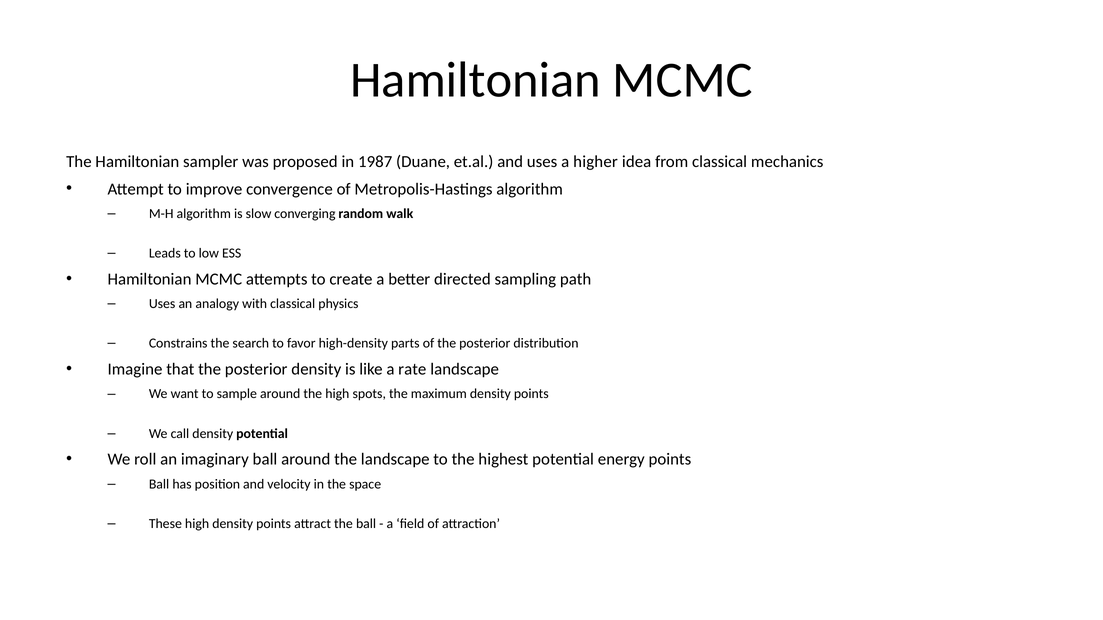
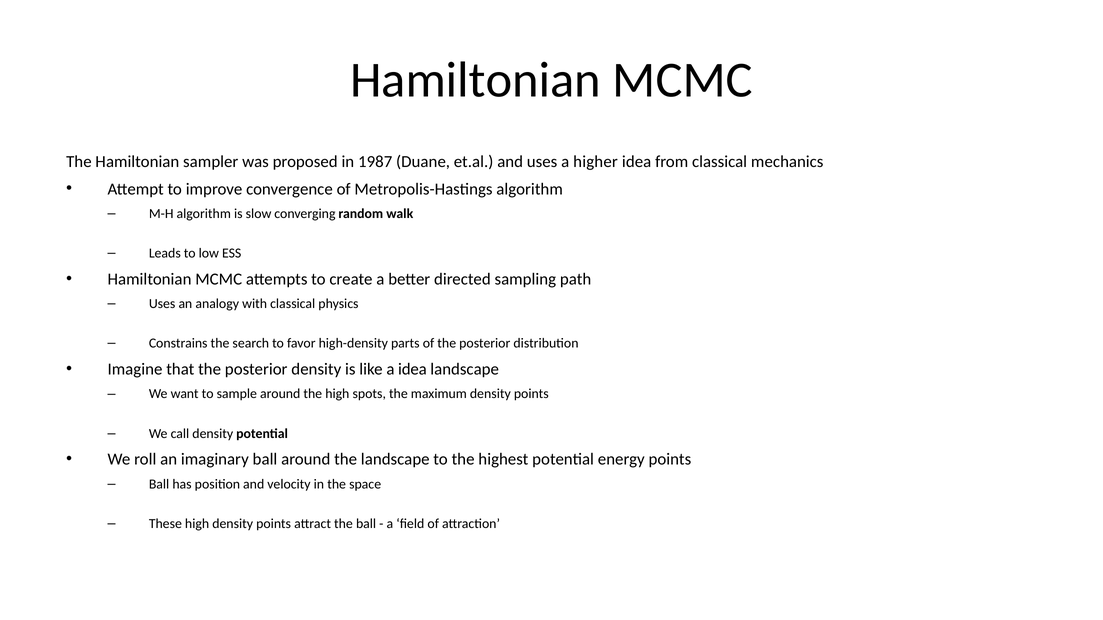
a rate: rate -> idea
